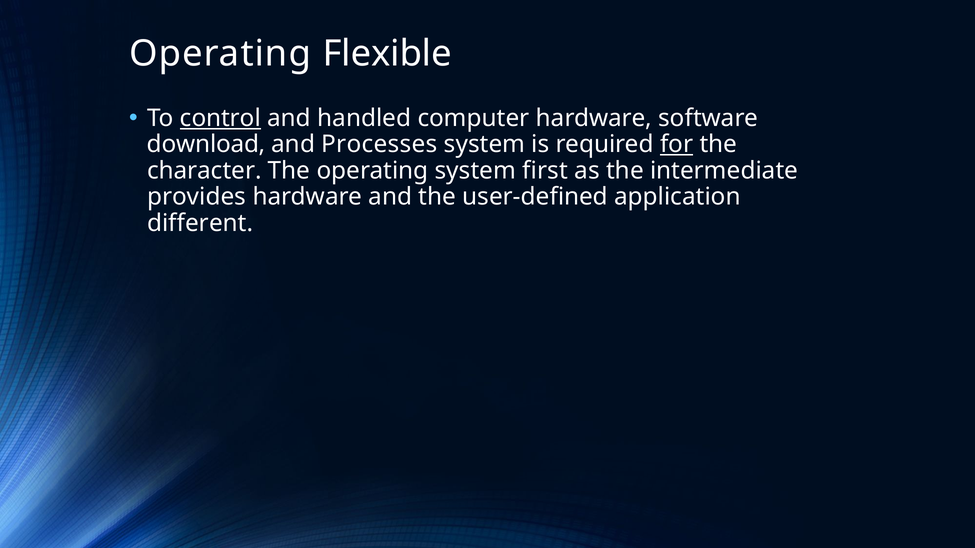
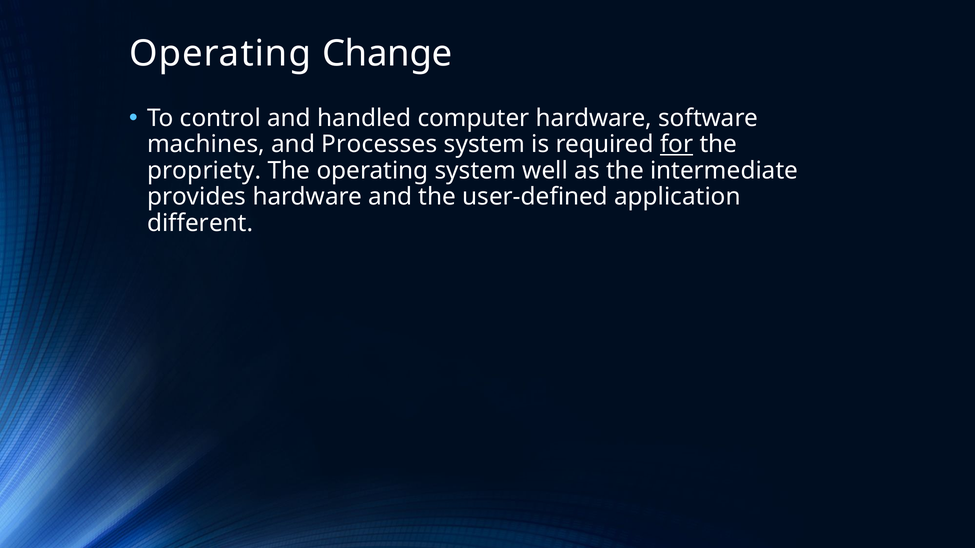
Flexible: Flexible -> Change
control underline: present -> none
download: download -> machines
character: character -> propriety
first: first -> well
